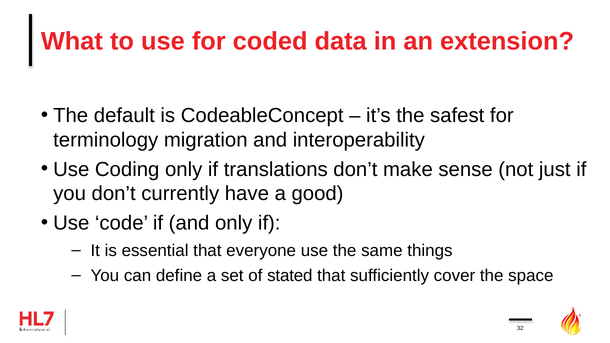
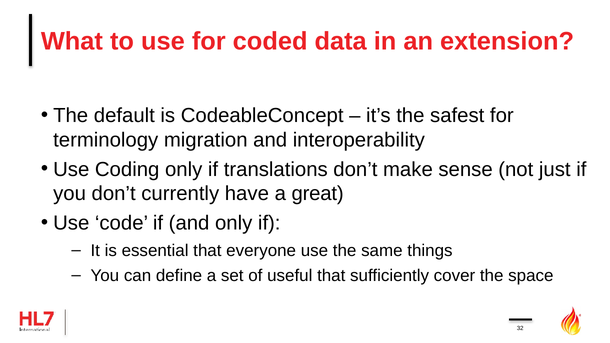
good: good -> great
stated: stated -> useful
